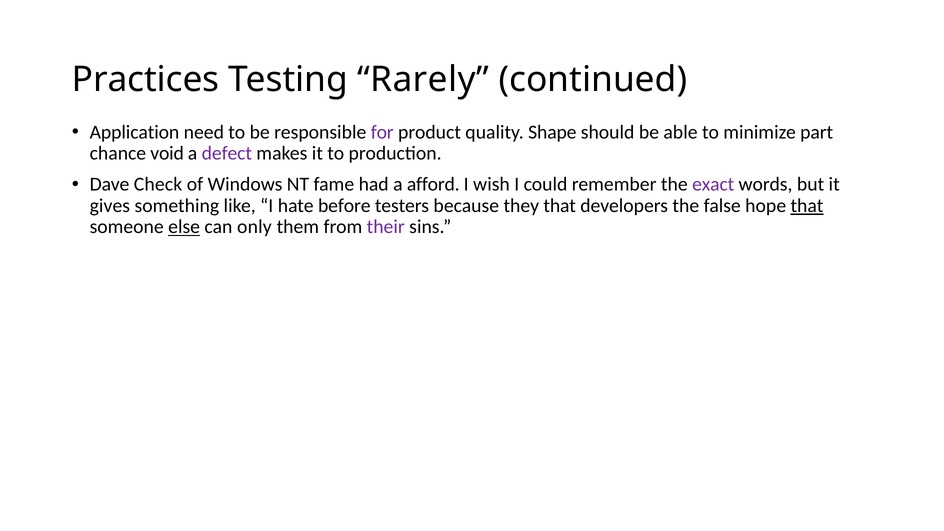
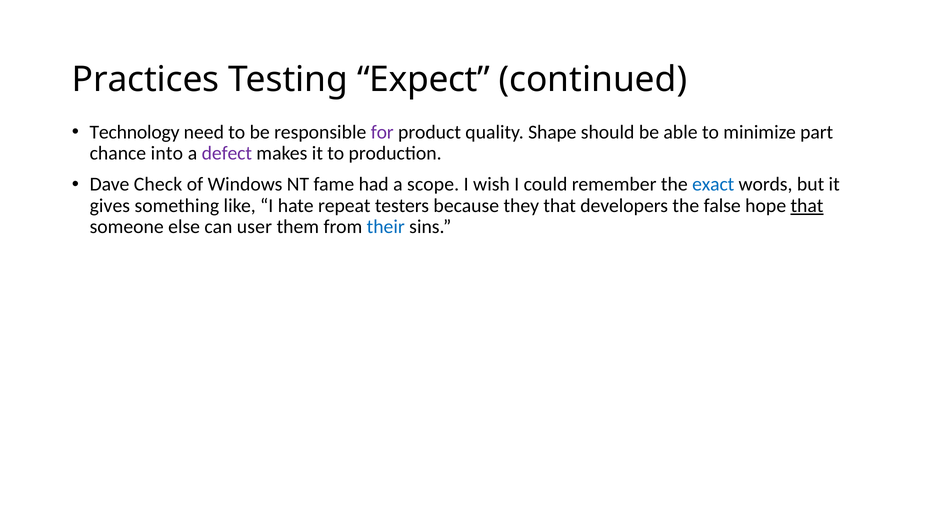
Rarely: Rarely -> Expect
Application: Application -> Technology
void: void -> into
afford: afford -> scope
exact colour: purple -> blue
before: before -> repeat
else underline: present -> none
only: only -> user
their colour: purple -> blue
